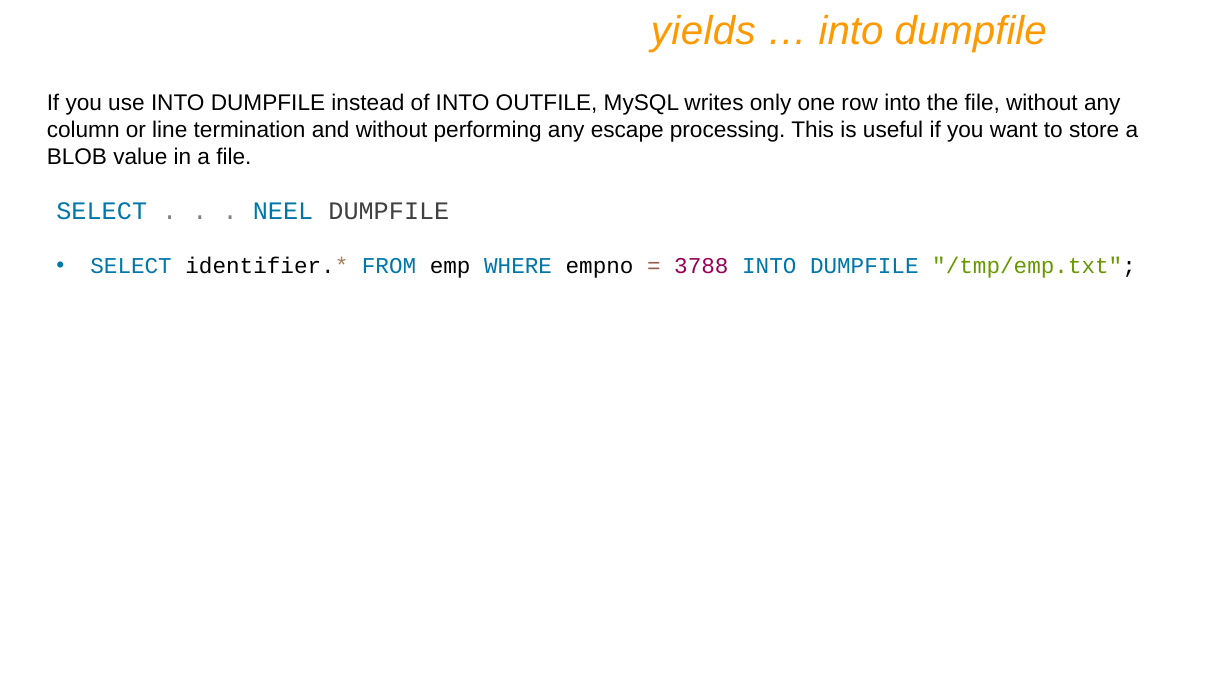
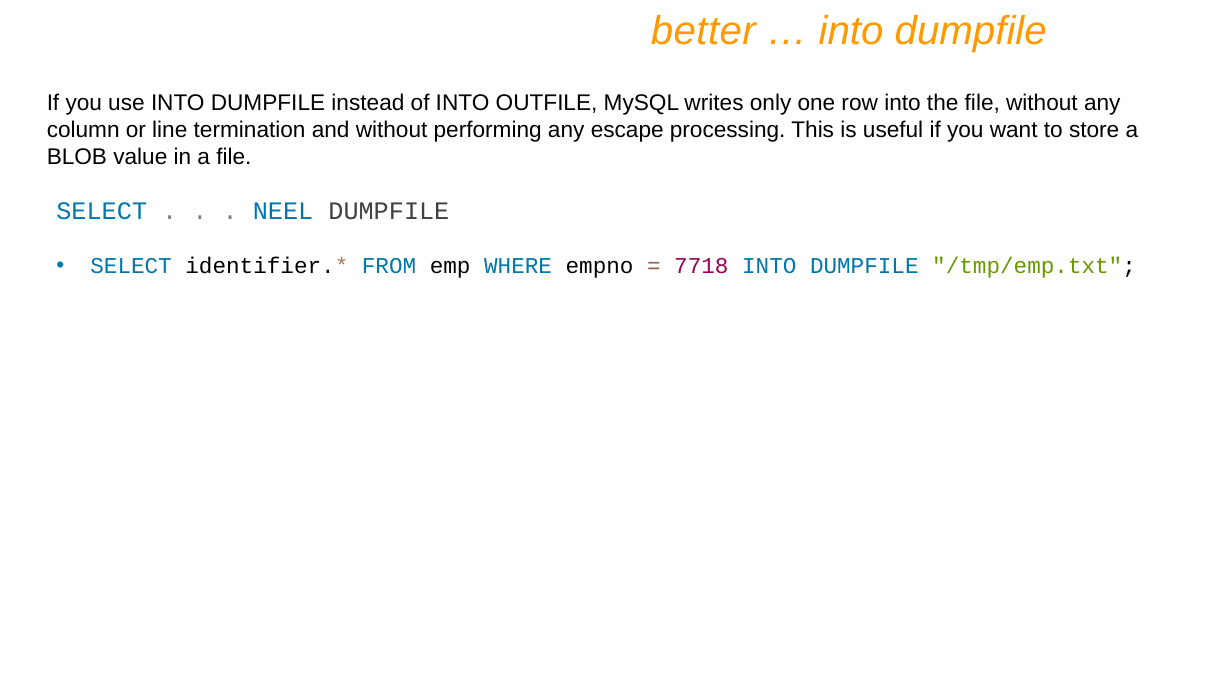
yields: yields -> better
3788: 3788 -> 7718
